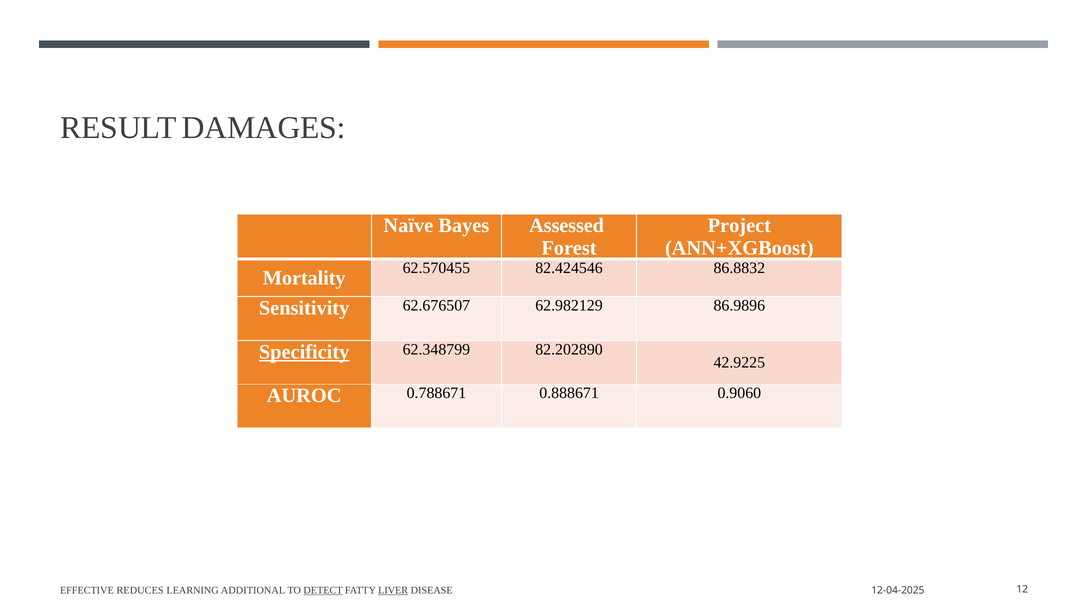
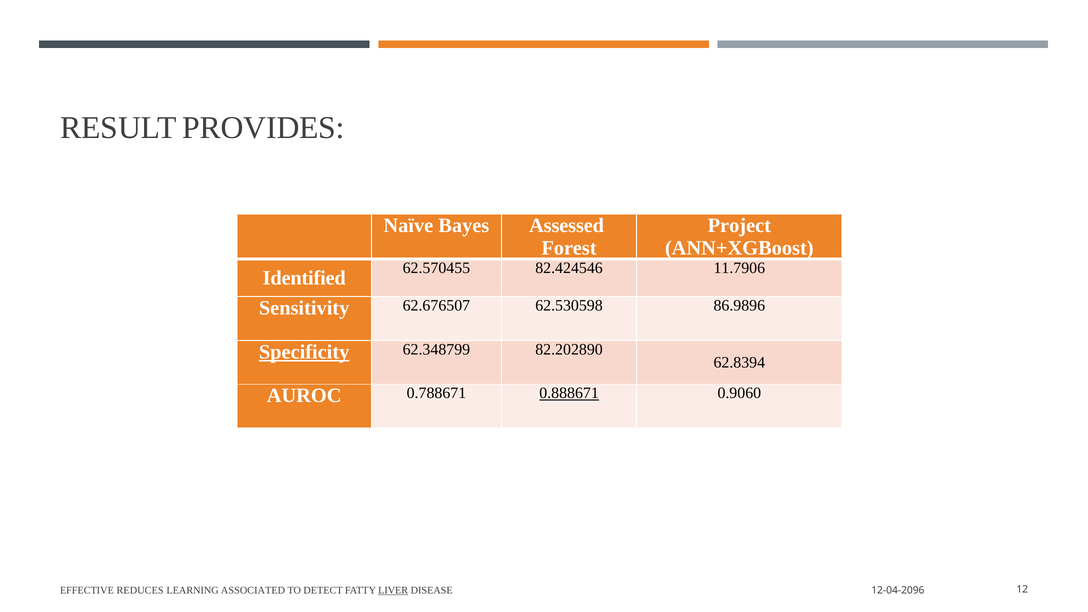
DAMAGES: DAMAGES -> PROVIDES
86.8832: 86.8832 -> 11.7906
Mortality: Mortality -> Identified
62.982129: 62.982129 -> 62.530598
42.9225: 42.9225 -> 62.8394
0.888671 underline: none -> present
ADDITIONAL: ADDITIONAL -> ASSOCIATED
DETECT underline: present -> none
12-04-2025: 12-04-2025 -> 12-04-2096
